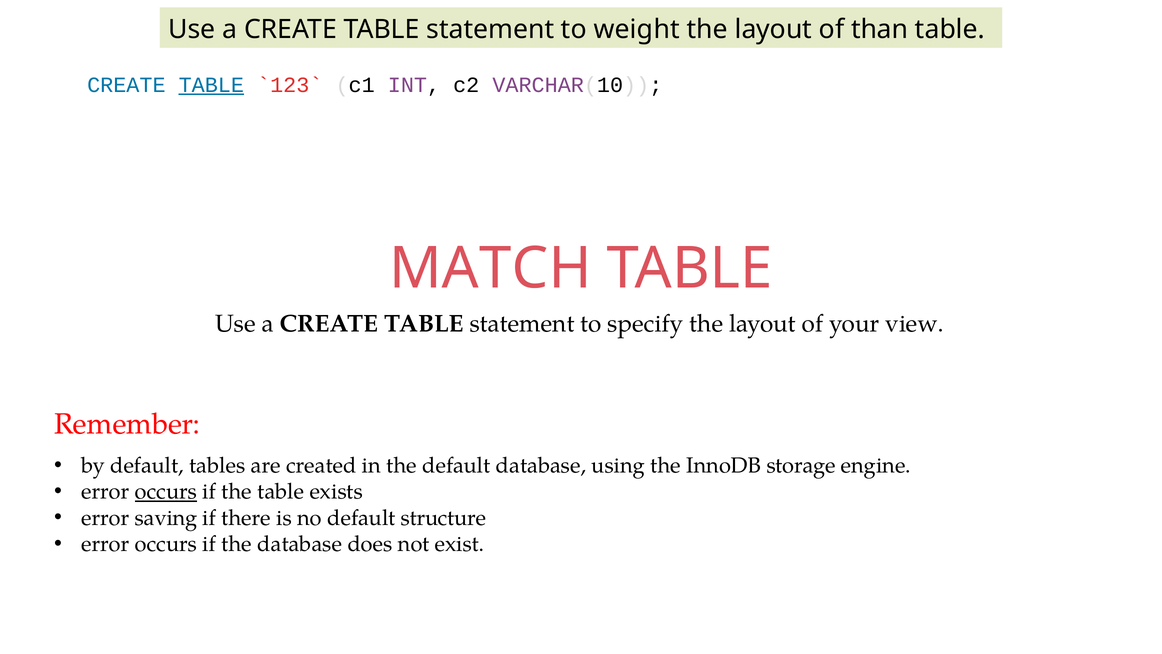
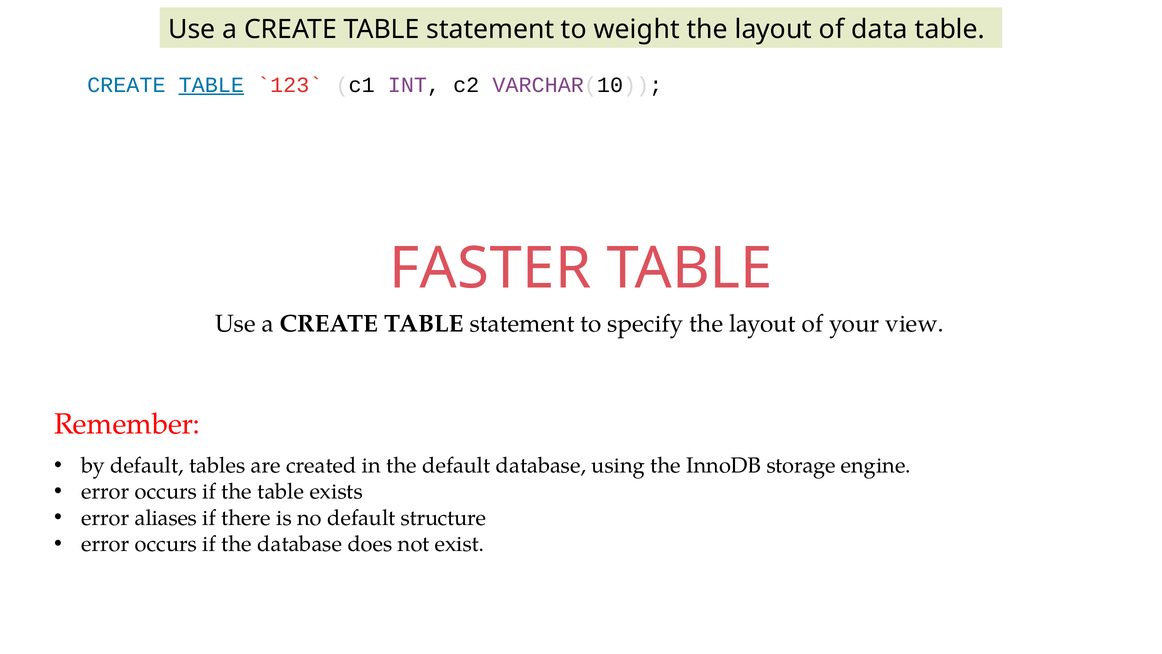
than: than -> data
MATCH: MATCH -> FASTER
occurs at (166, 491) underline: present -> none
saving: saving -> aliases
